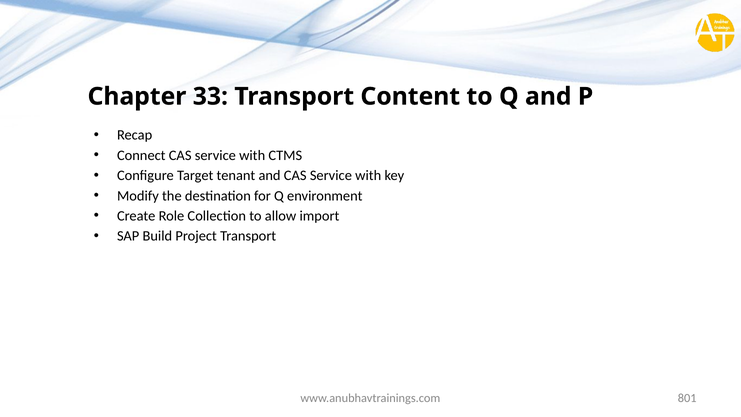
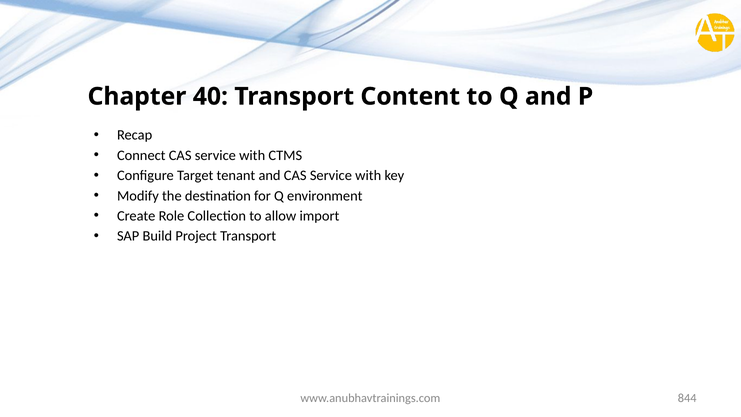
33: 33 -> 40
801: 801 -> 844
